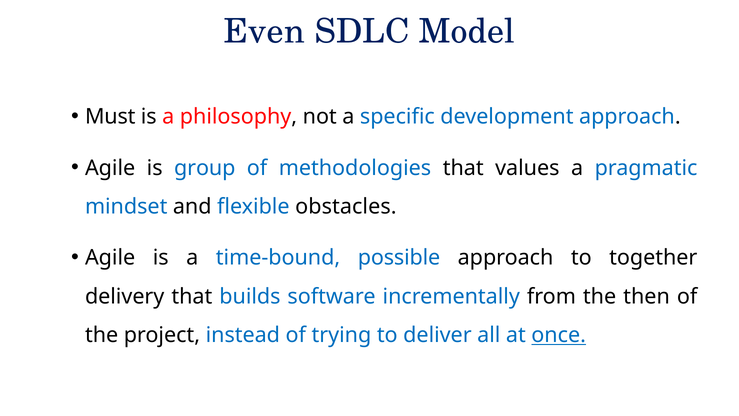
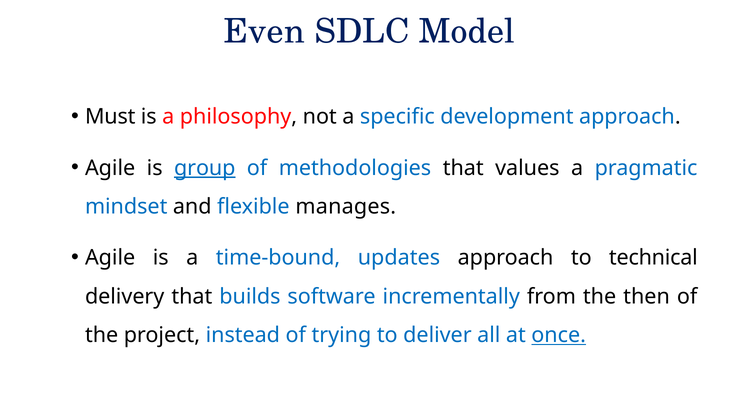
group underline: none -> present
obstacles: obstacles -> manages
possible: possible -> updates
together: together -> technical
